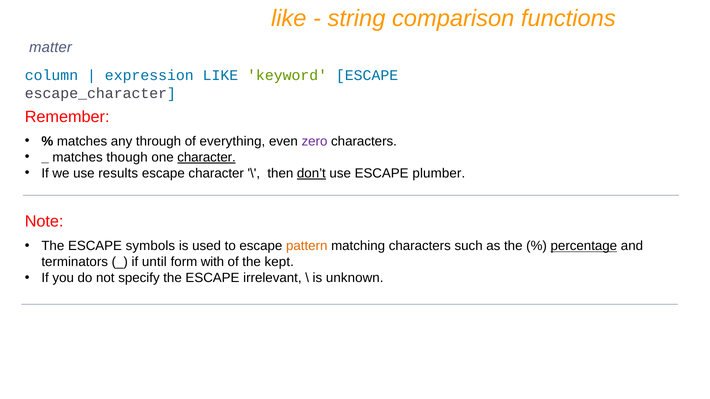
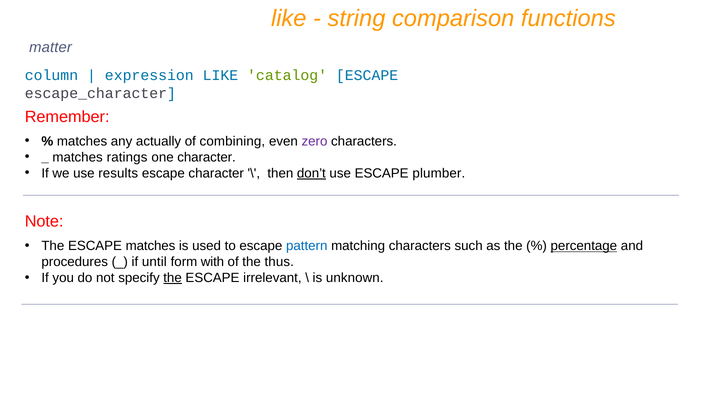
keyword: keyword -> catalog
through: through -> actually
everything: everything -> combining
though: though -> ratings
character at (207, 157) underline: present -> none
ESCAPE symbols: symbols -> matches
pattern colour: orange -> blue
terminators: terminators -> procedures
kept: kept -> thus
the at (173, 278) underline: none -> present
